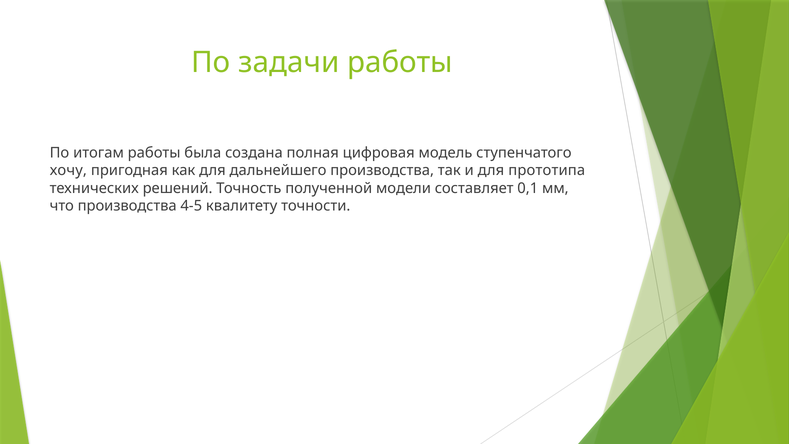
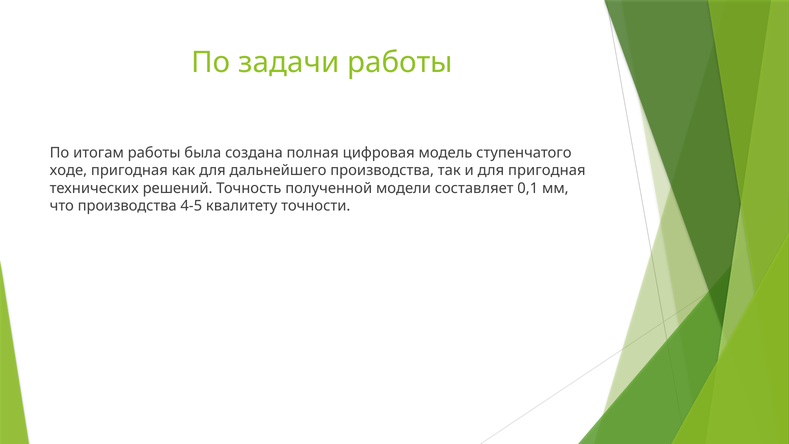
хочу: хочу -> ходе
для прототипа: прототипа -> пригодная
